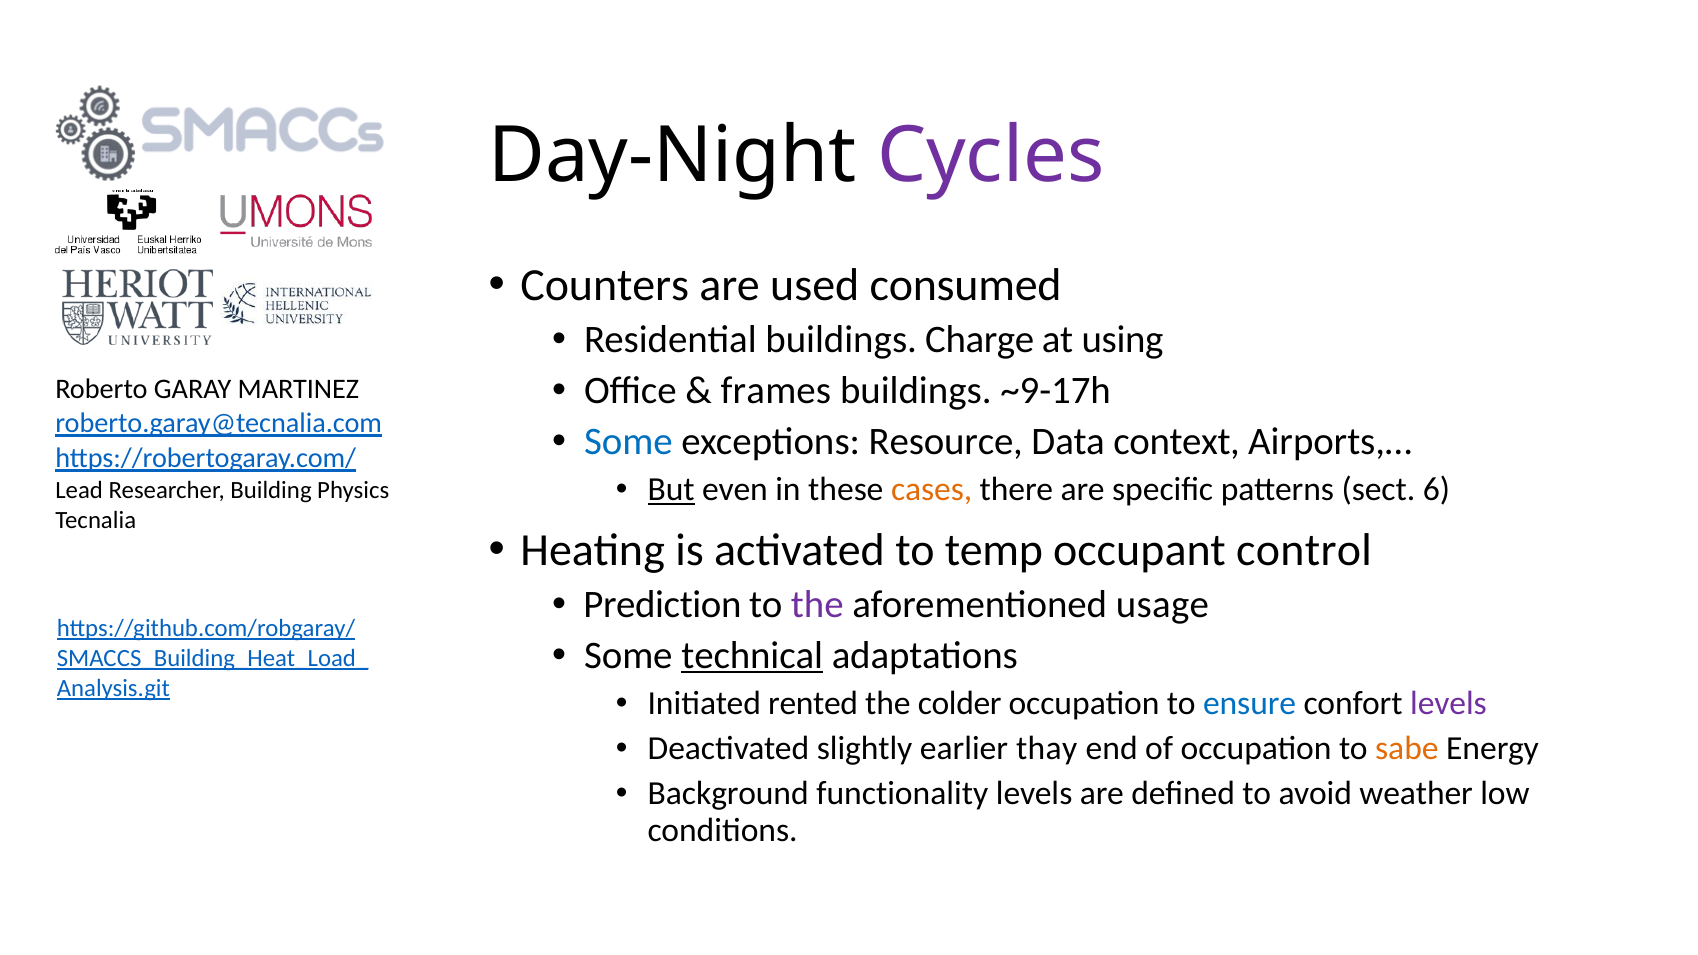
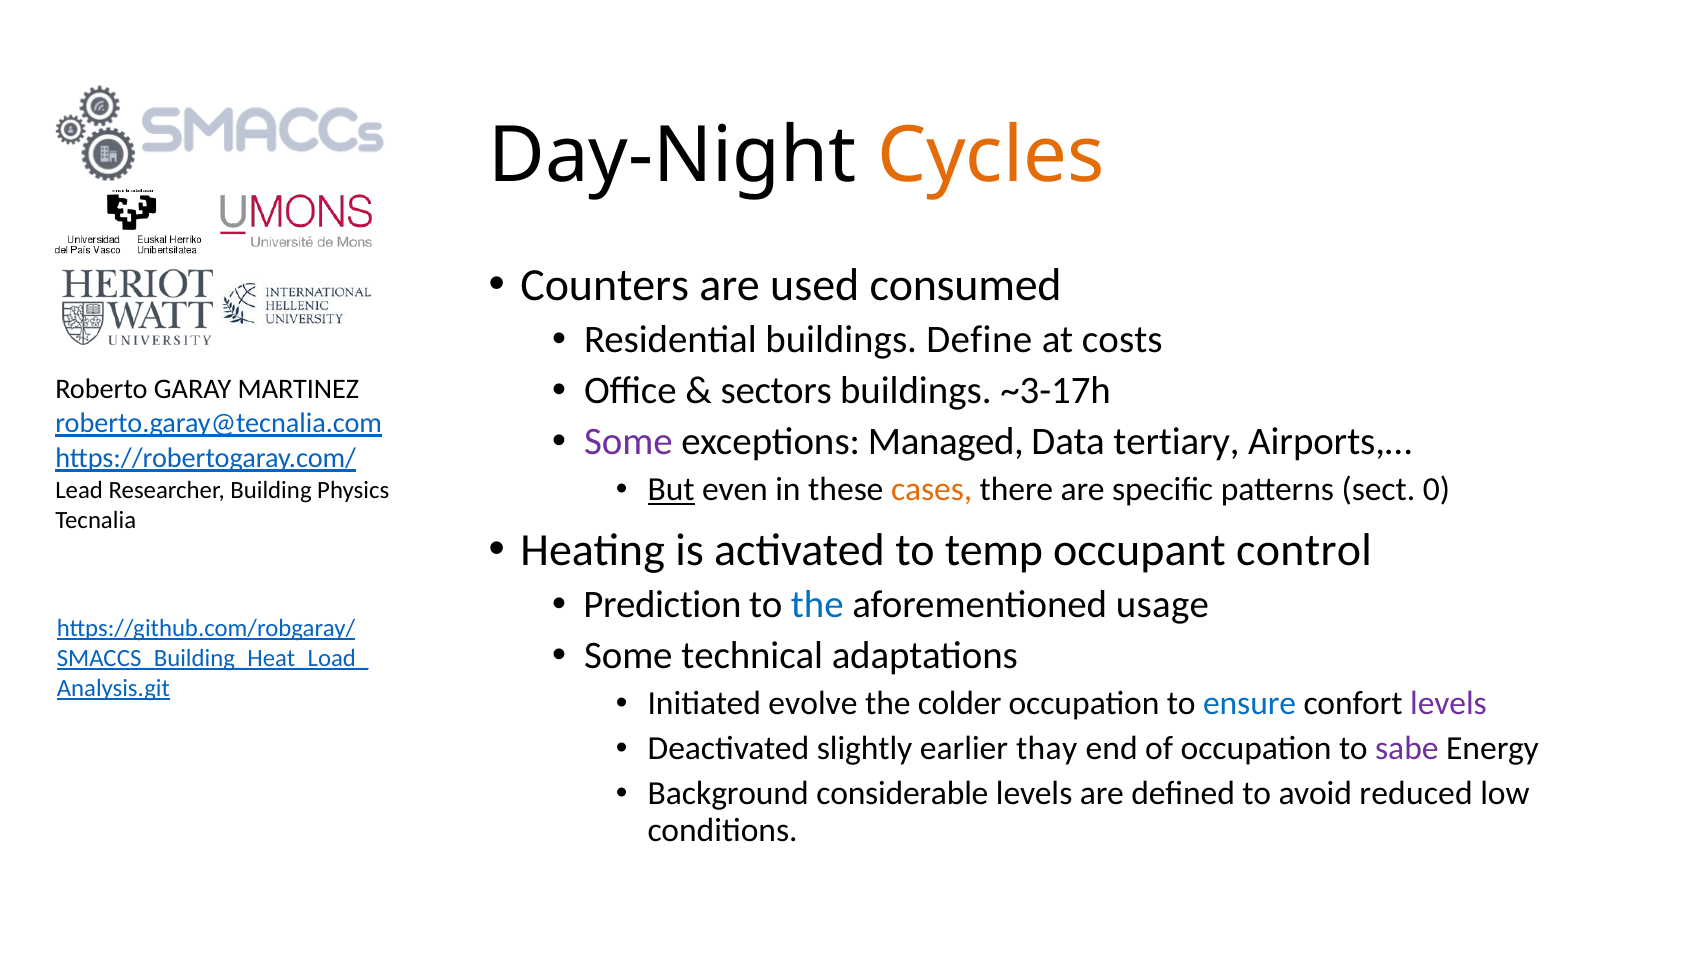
Cycles colour: purple -> orange
Charge: Charge -> Define
using: using -> costs
frames: frames -> sectors
~9-17h: ~9-17h -> ~3-17h
Some at (628, 442) colour: blue -> purple
Resource: Resource -> Managed
context: context -> tertiary
6: 6 -> 0
the at (817, 605) colour: purple -> blue
technical underline: present -> none
rented: rented -> evolve
sabe colour: orange -> purple
functionality: functionality -> considerable
weather: weather -> reduced
